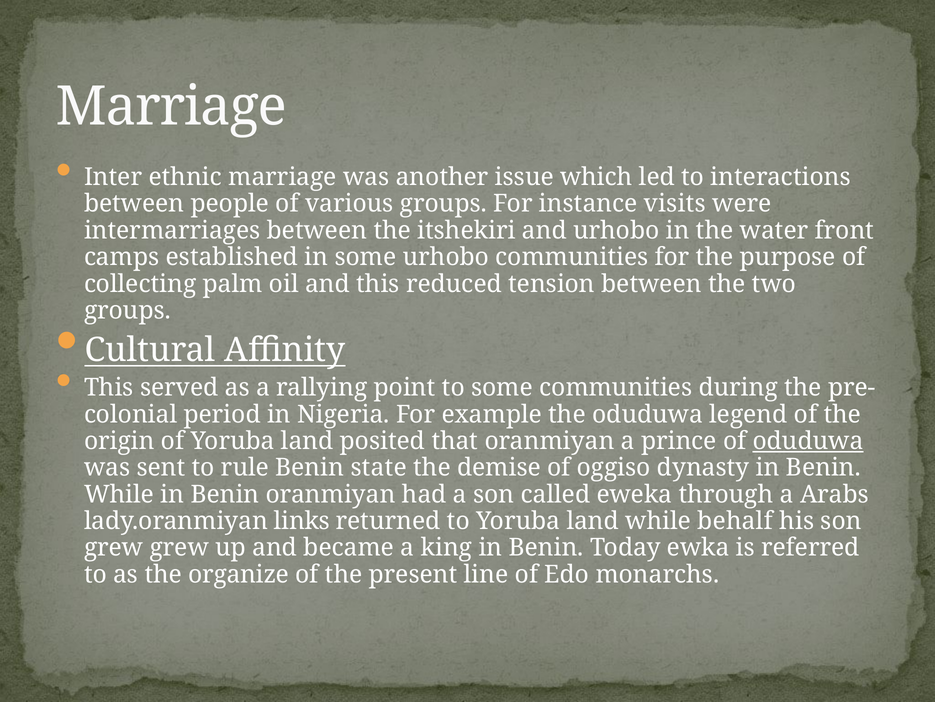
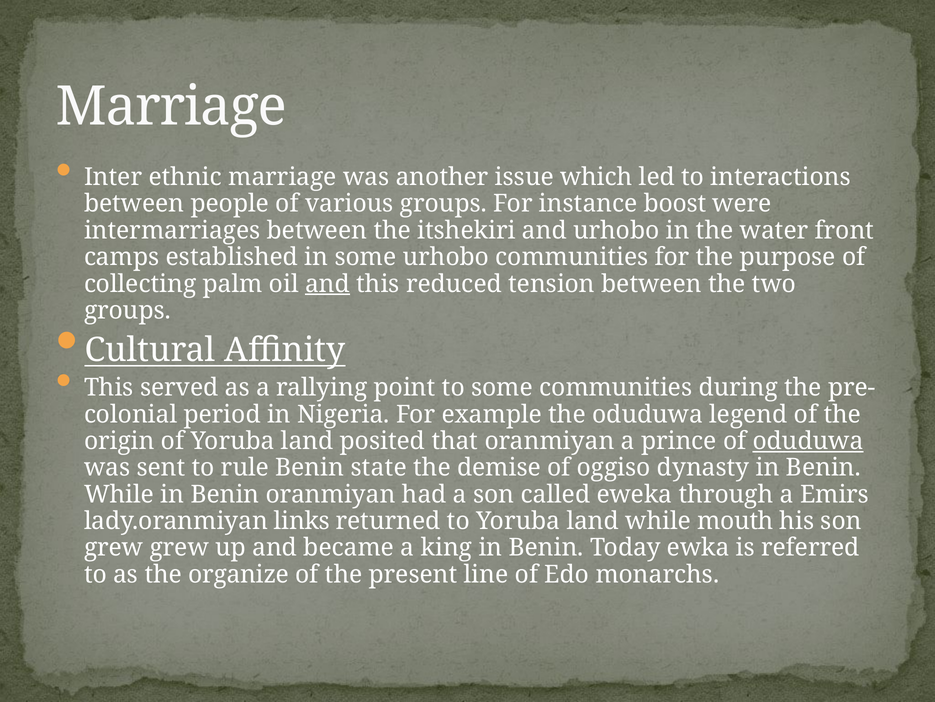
visits: visits -> boost
and at (328, 284) underline: none -> present
Arabs: Arabs -> Emirs
behalf: behalf -> mouth
